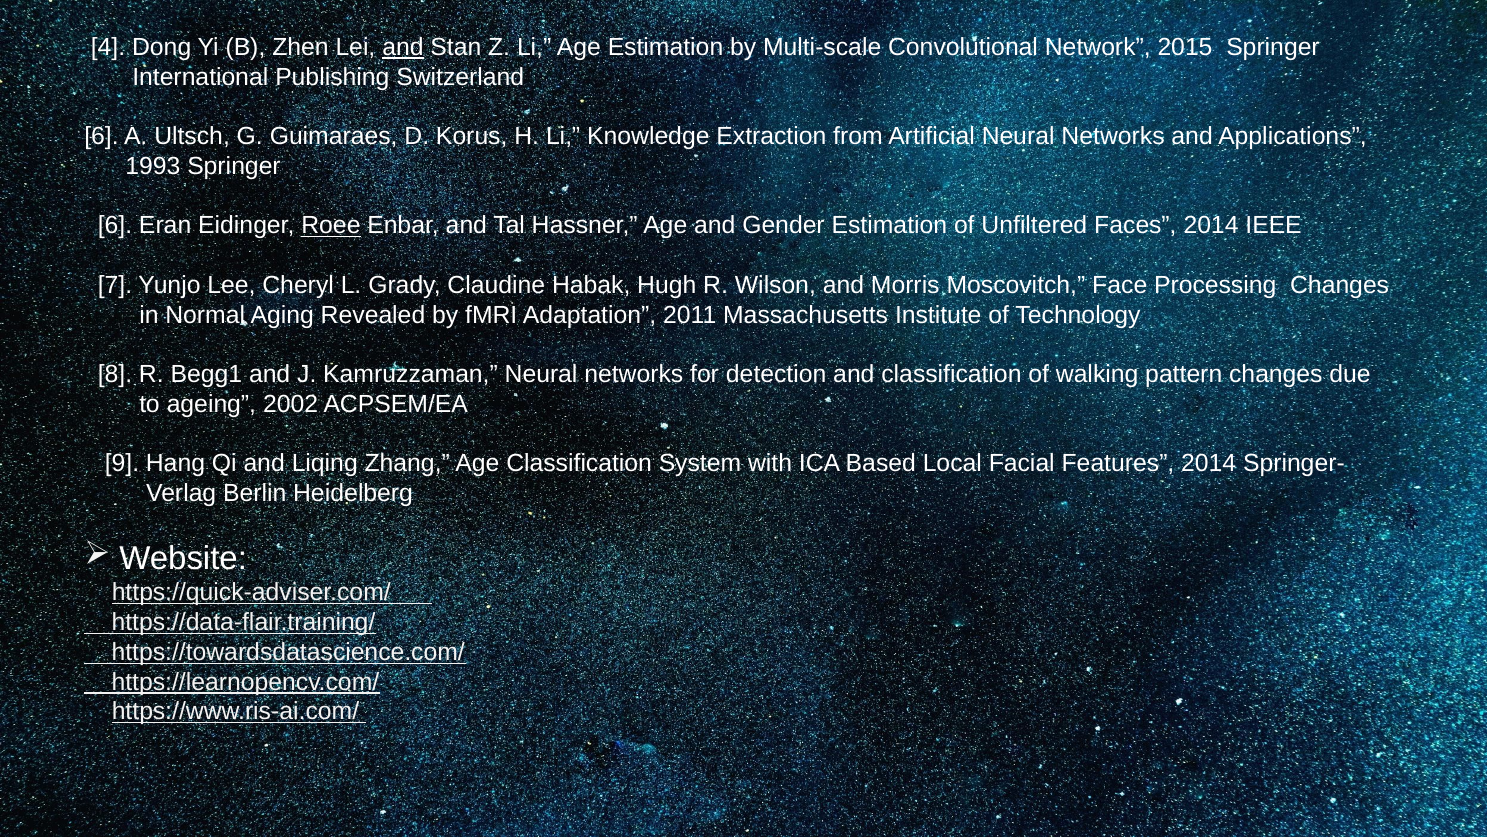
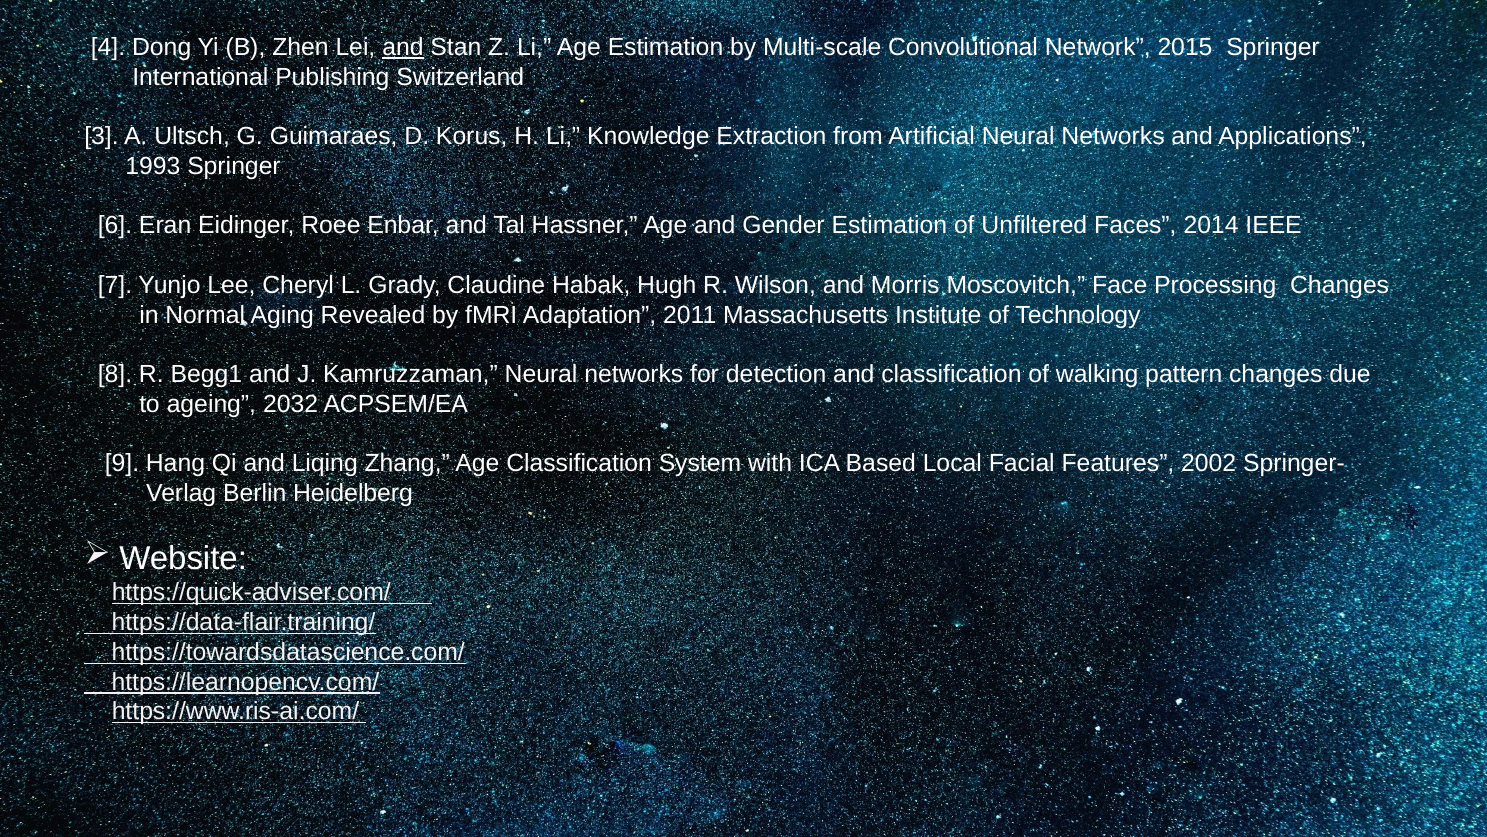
6 at (101, 136): 6 -> 3
Roee underline: present -> none
2002: 2002 -> 2032
Features 2014: 2014 -> 2002
